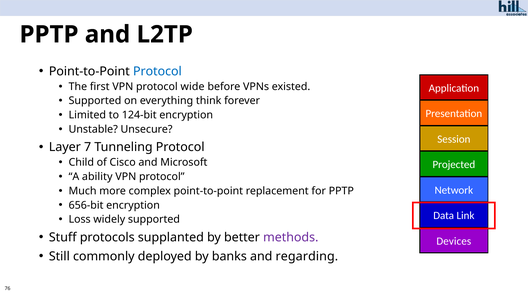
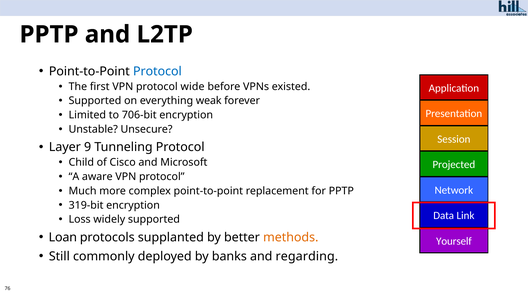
think: think -> weak
124-bit: 124-bit -> 706-bit
7: 7 -> 9
ability: ability -> aware
656-bit: 656-bit -> 319-bit
Stuff: Stuff -> Loan
methods colour: purple -> orange
Devices: Devices -> Yourself
